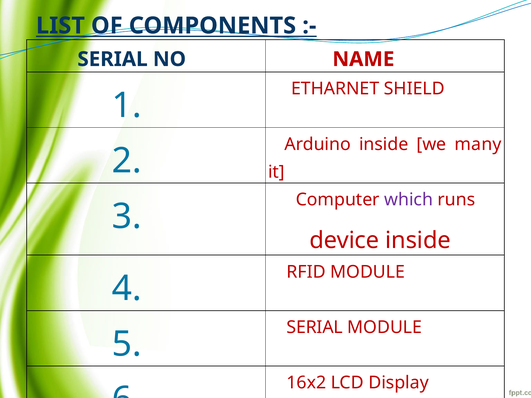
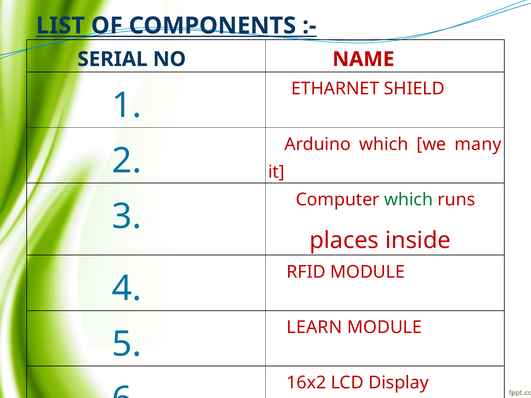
Arduino inside: inside -> which
which at (409, 200) colour: purple -> green
device: device -> places
SERIAL at (315, 327): SERIAL -> LEARN
